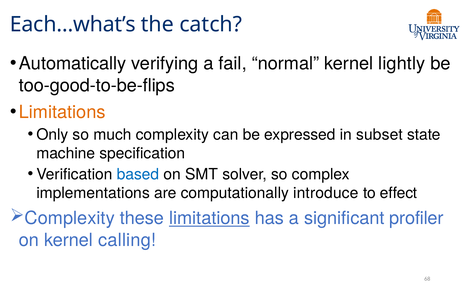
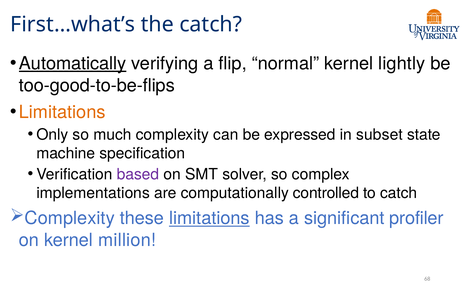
Each…what’s: Each…what’s -> First…what’s
Automatically underline: none -> present
fail: fail -> flip
based colour: blue -> purple
introduce: introduce -> controlled
to effect: effect -> catch
calling: calling -> million
